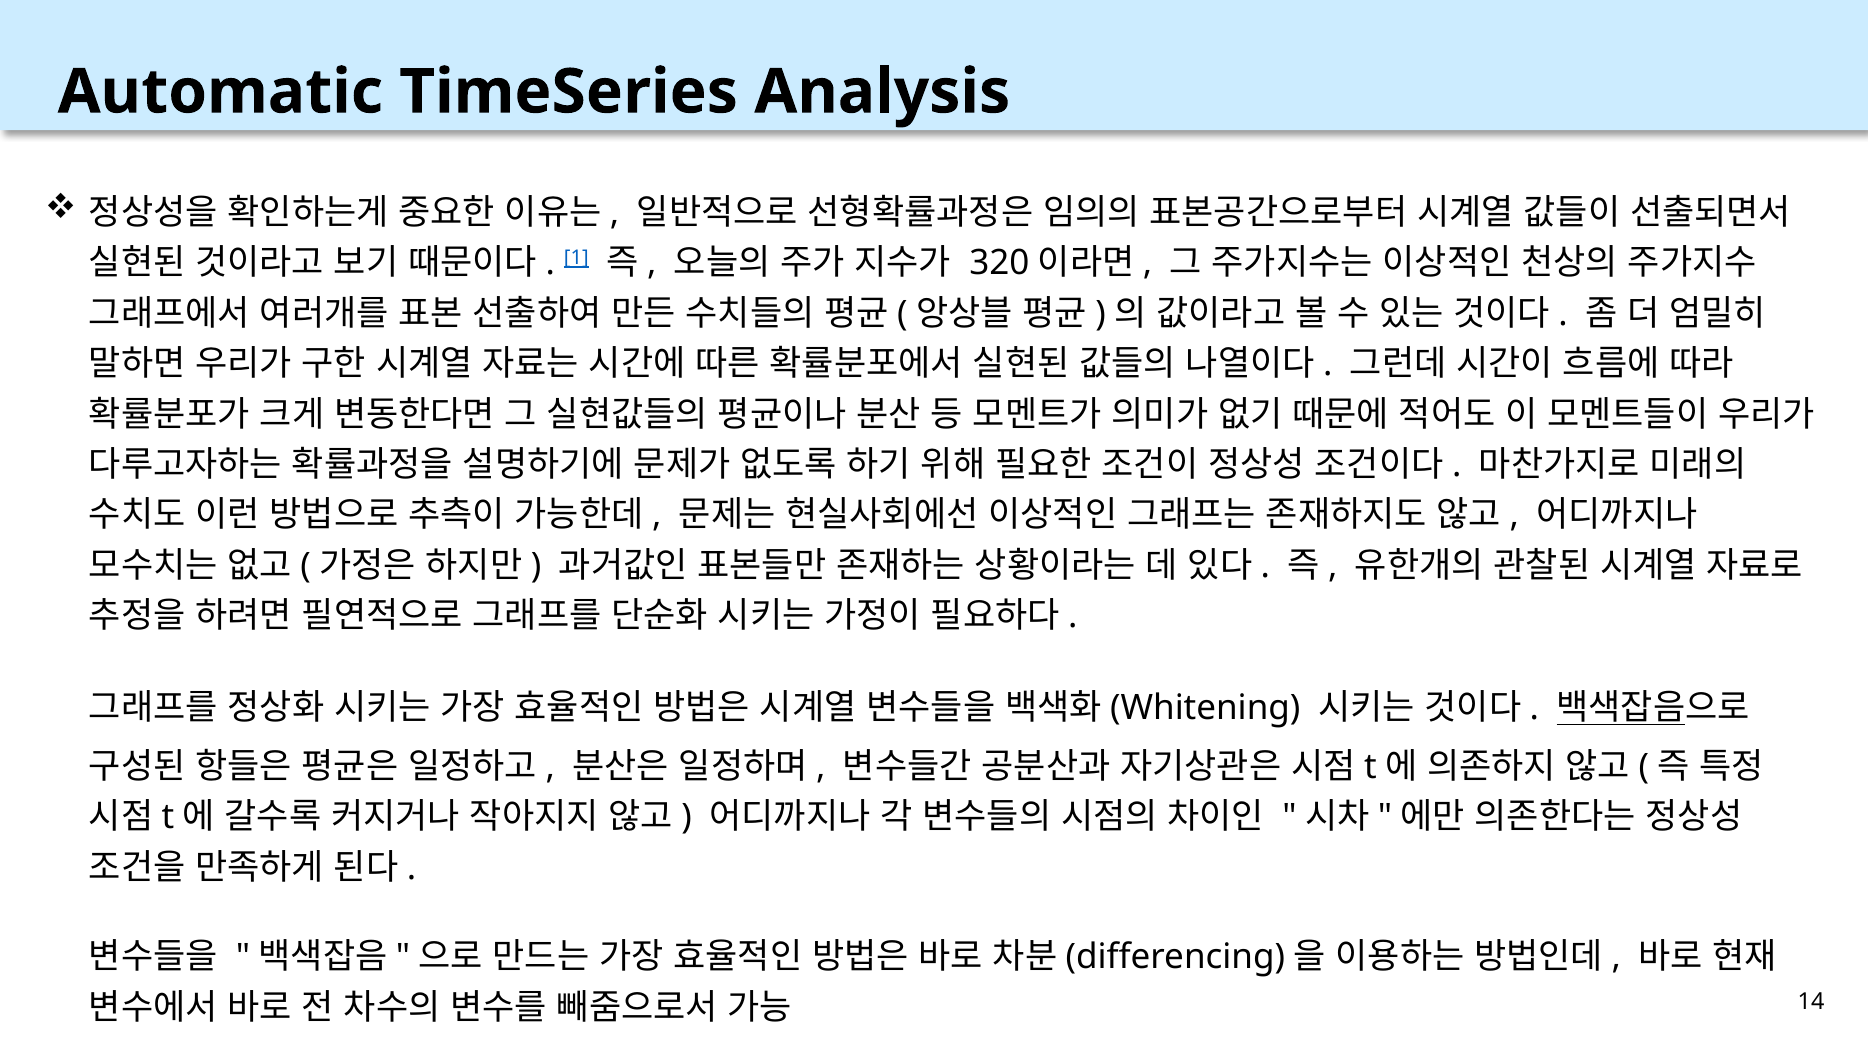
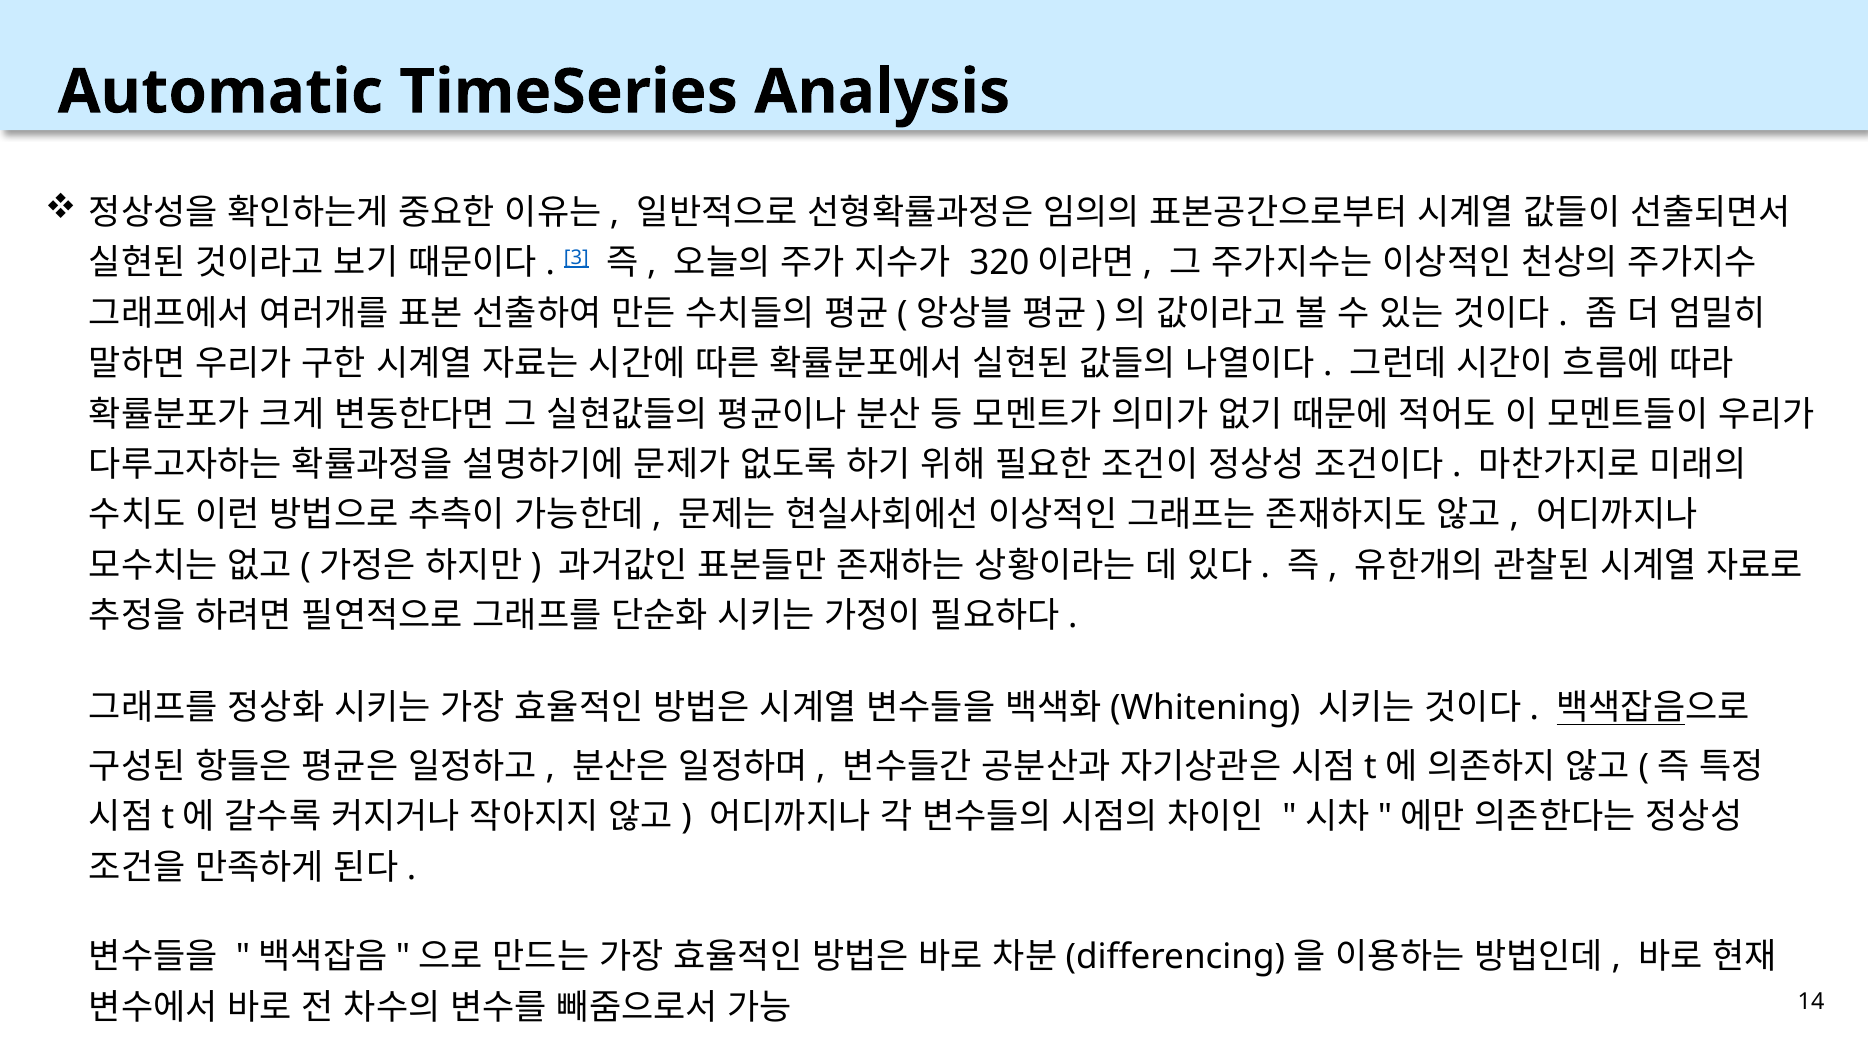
1: 1 -> 3
